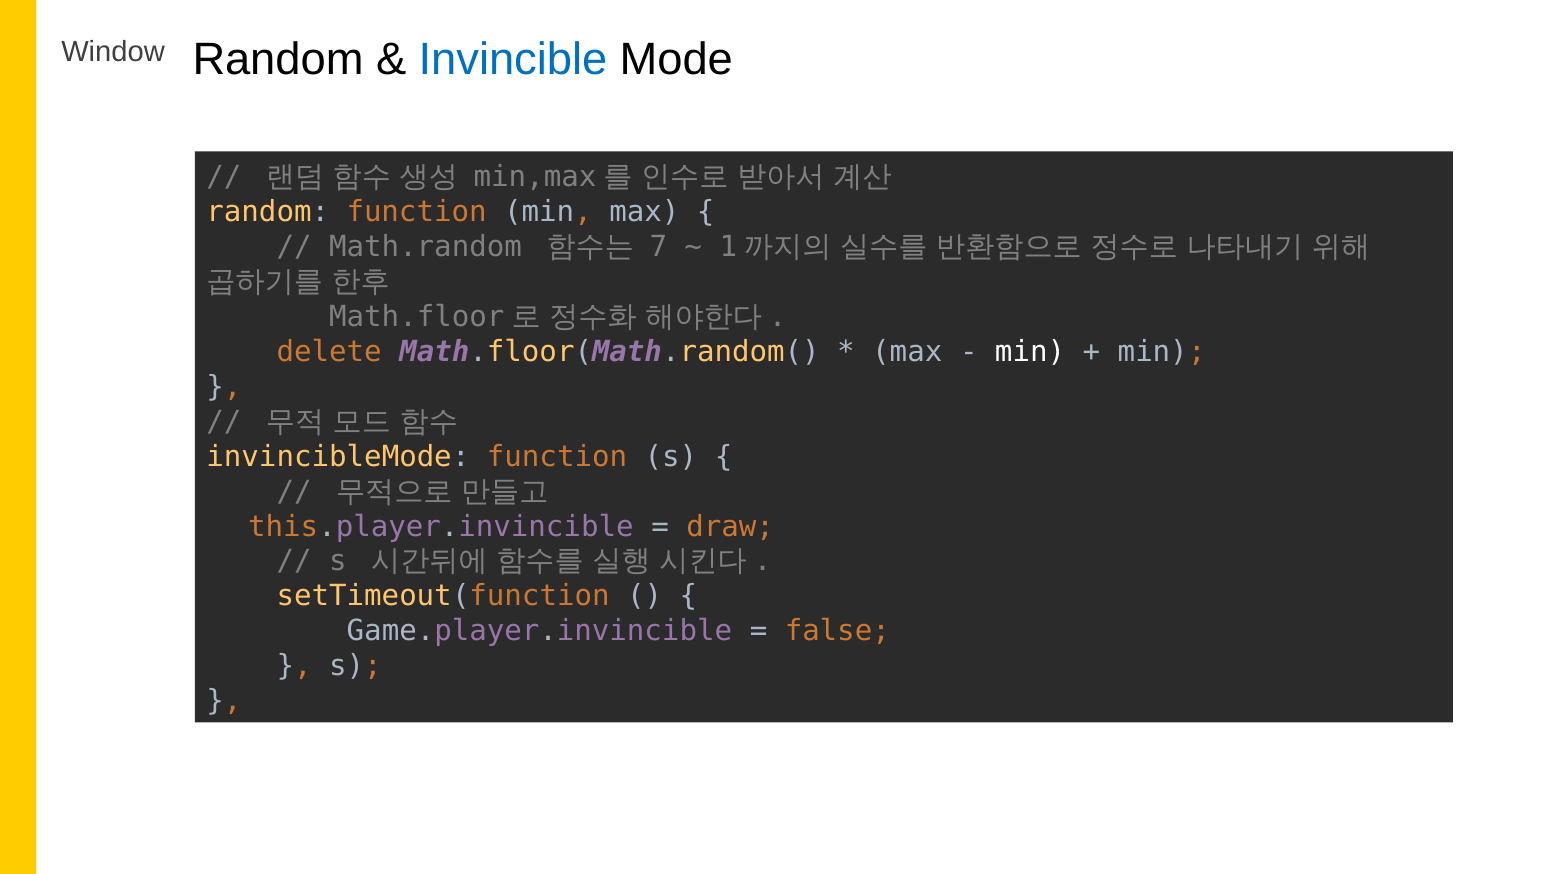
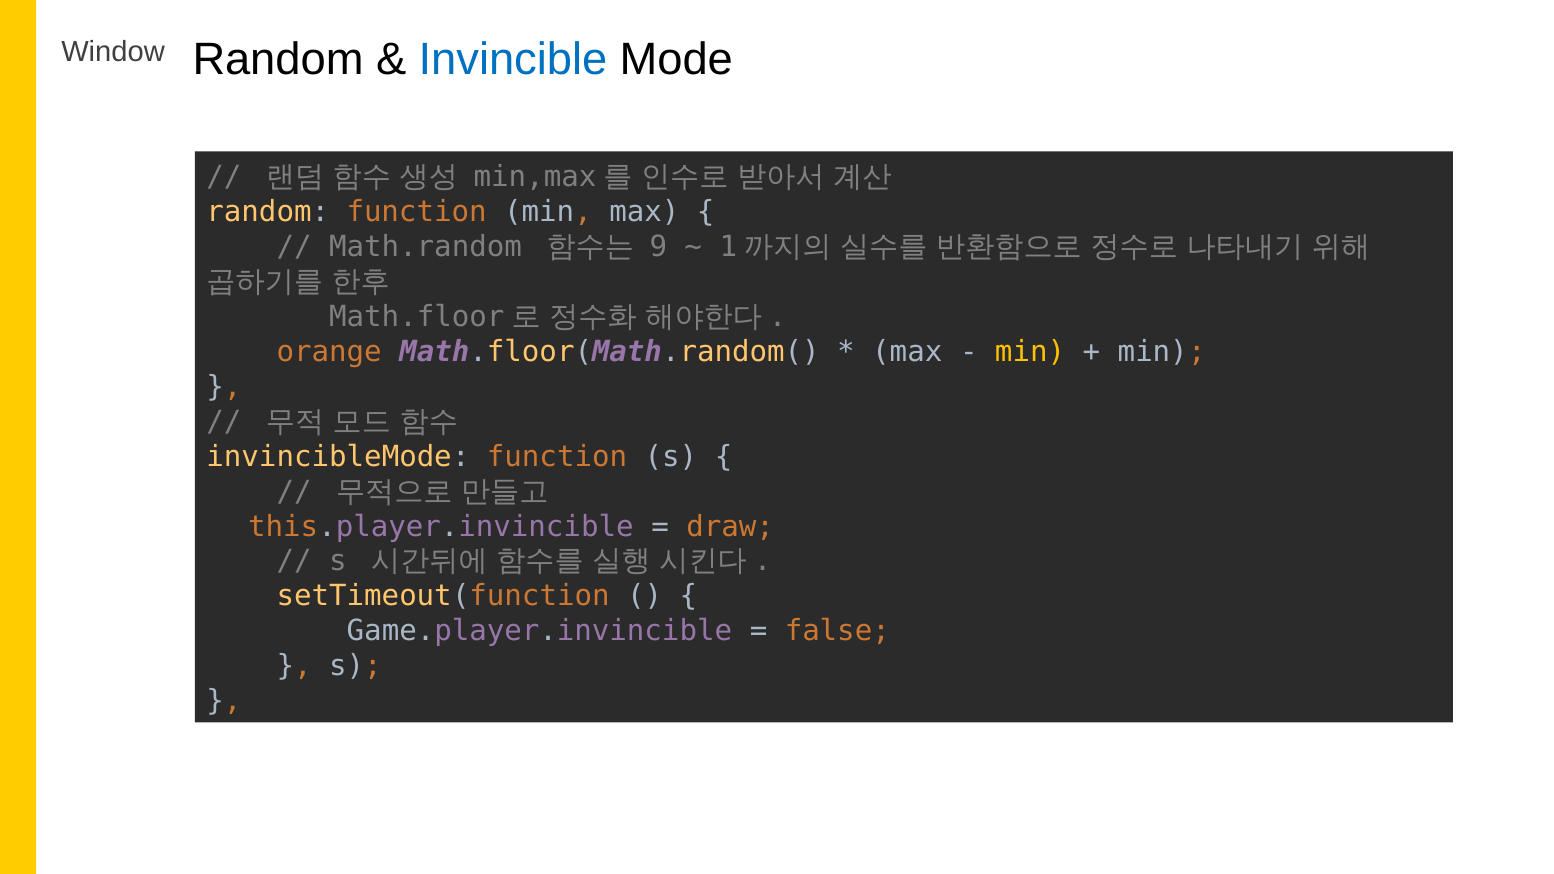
7: 7 -> 9
delete: delete -> orange
min at (1030, 352) colour: white -> yellow
